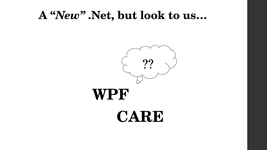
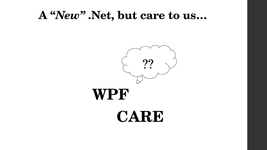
but look: look -> care
